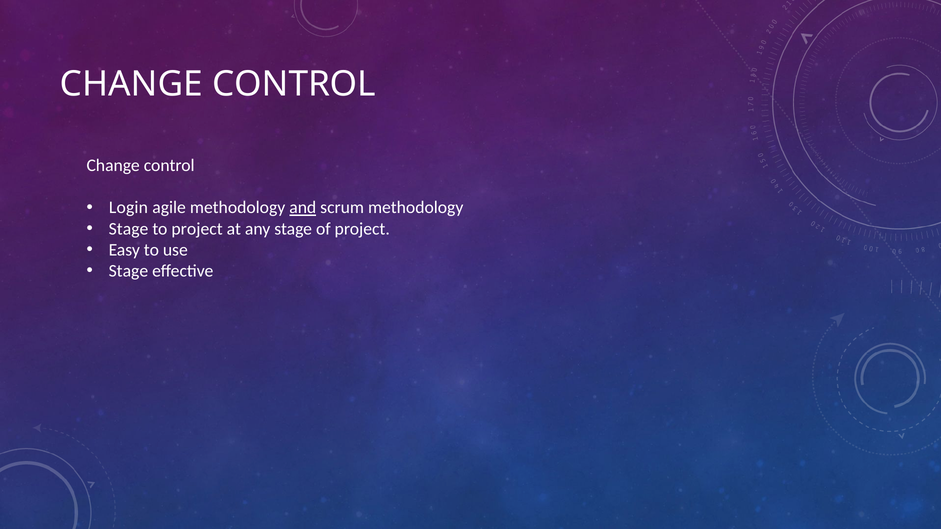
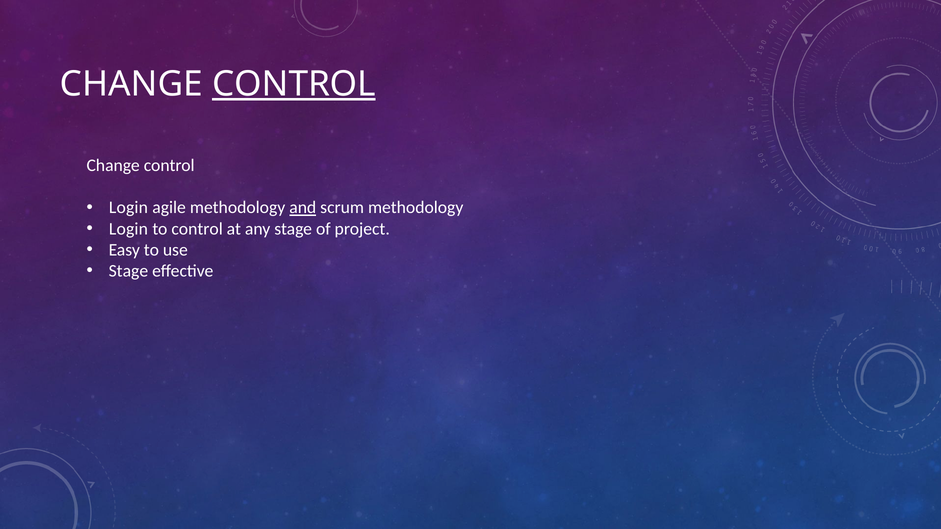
CONTROL at (294, 84) underline: none -> present
Stage at (129, 229): Stage -> Login
to project: project -> control
